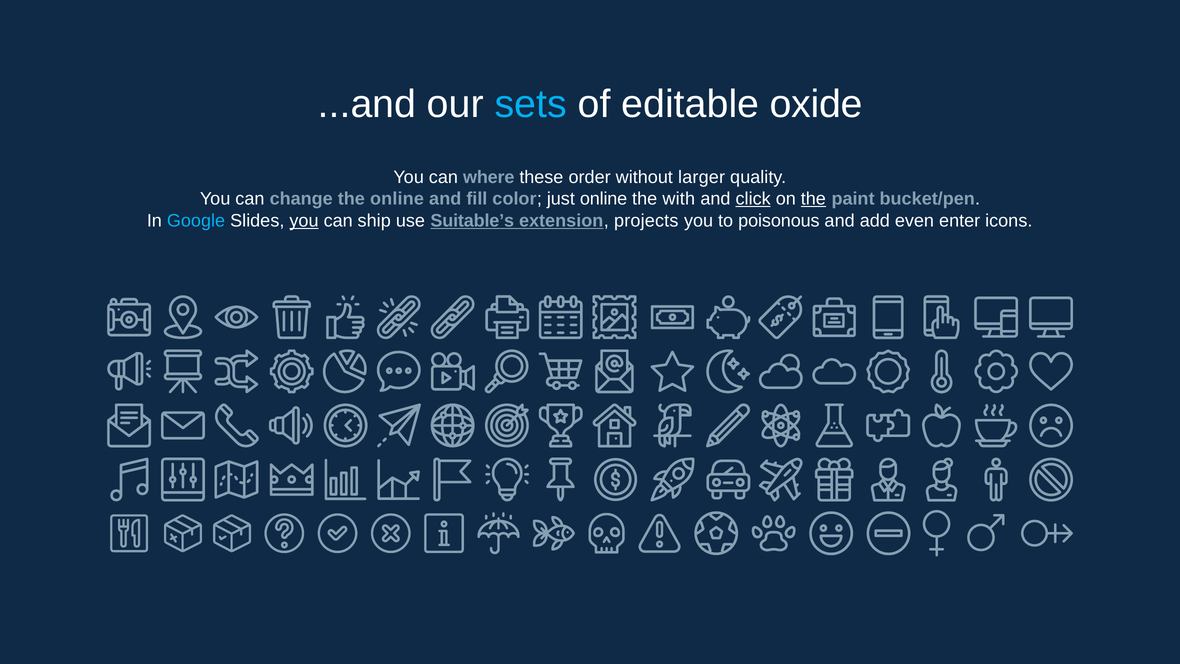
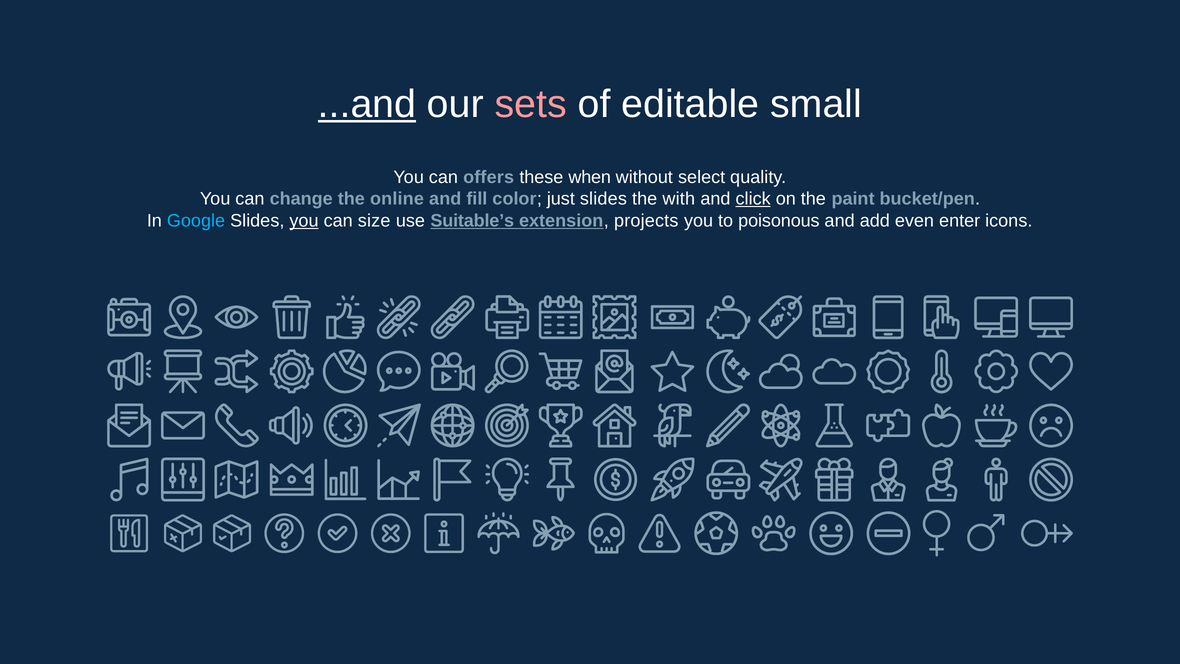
...and underline: none -> present
sets colour: light blue -> pink
oxide: oxide -> small
where: where -> offers
order: order -> when
larger: larger -> select
just online: online -> slides
the at (813, 199) underline: present -> none
ship: ship -> size
